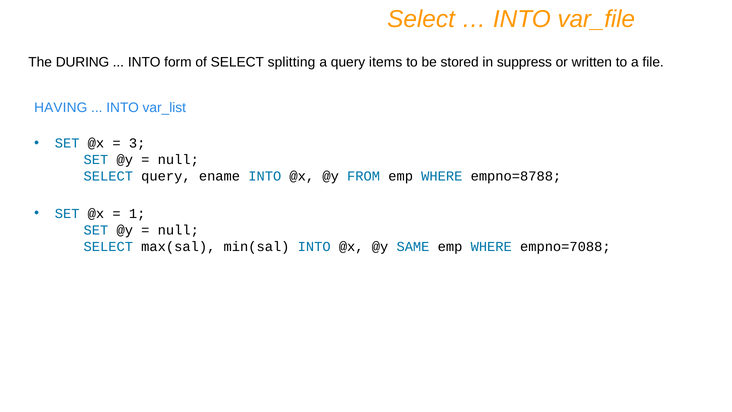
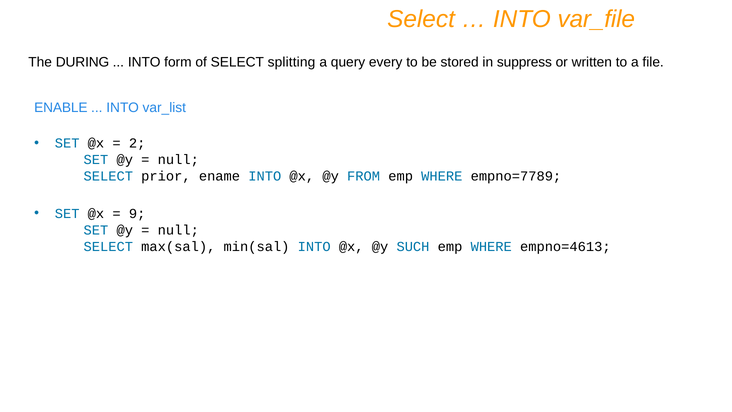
items: items -> every
HAVING: HAVING -> ENABLE
3: 3 -> 2
SELECT query: query -> prior
empno=8788: empno=8788 -> empno=7789
1: 1 -> 9
SAME: SAME -> SUCH
empno=7088: empno=7088 -> empno=4613
